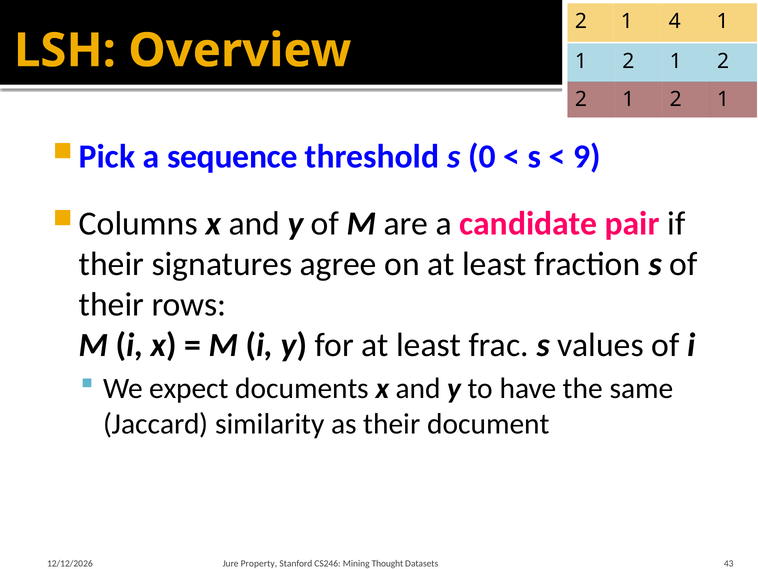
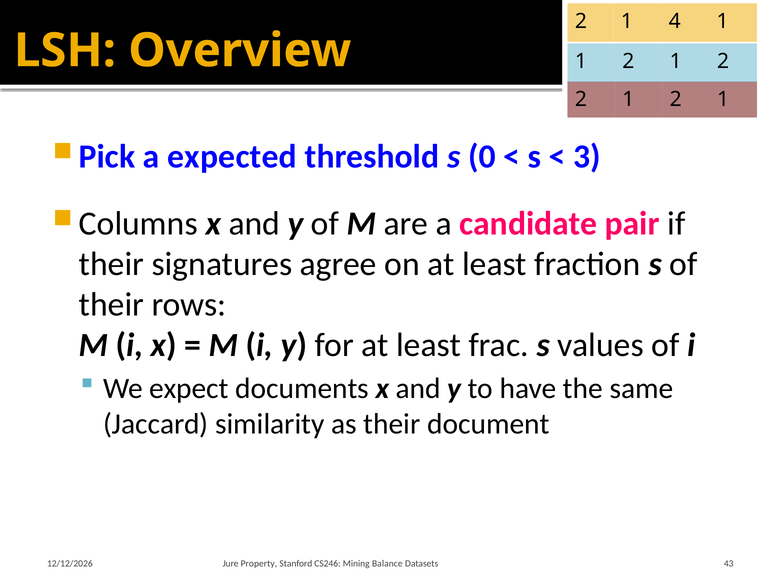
sequence: sequence -> expected
9: 9 -> 3
Thought: Thought -> Balance
